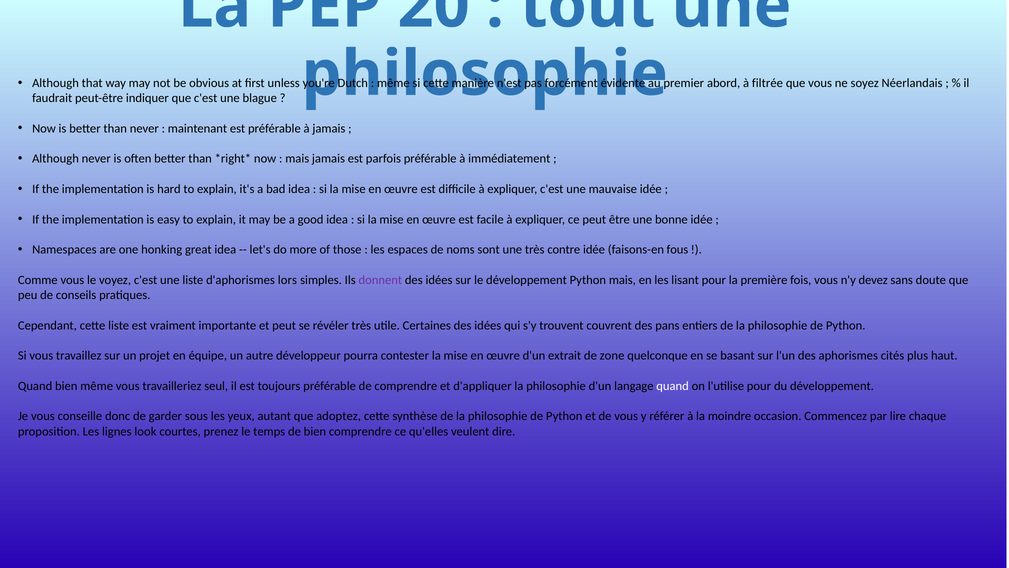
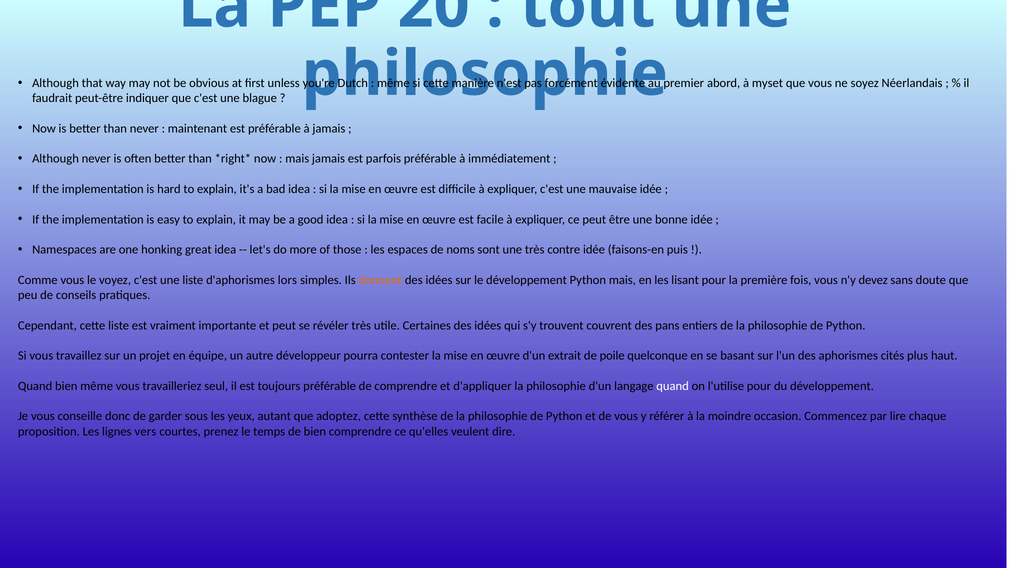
filtrée: filtrée -> myset
fous: fous -> puis
donnent colour: purple -> orange
zone: zone -> poile
look: look -> vers
